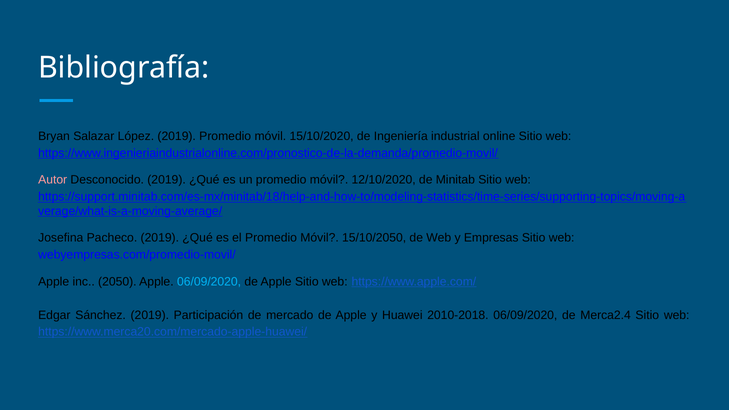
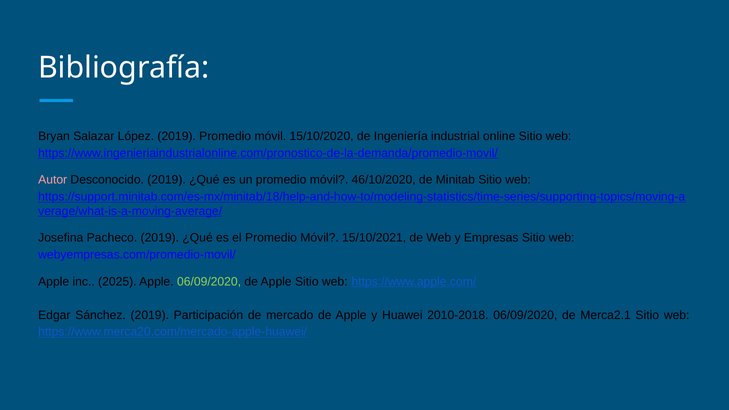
12/10/2020: 12/10/2020 -> 46/10/2020
15/10/2050: 15/10/2050 -> 15/10/2021
2050: 2050 -> 2025
06/09/2020 at (209, 282) colour: light blue -> light green
Merca2.4: Merca2.4 -> Merca2.1
